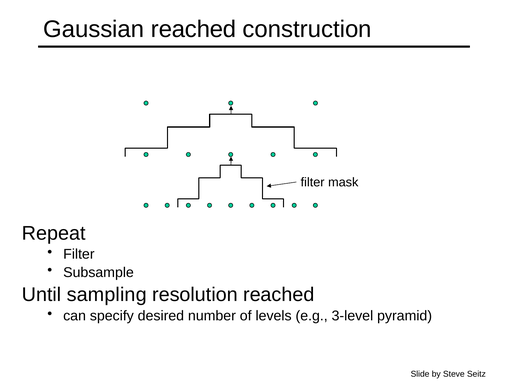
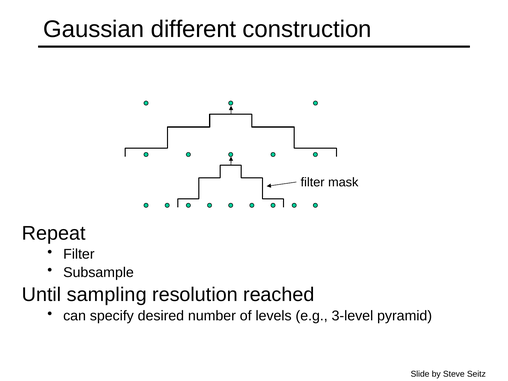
Gaussian reached: reached -> different
